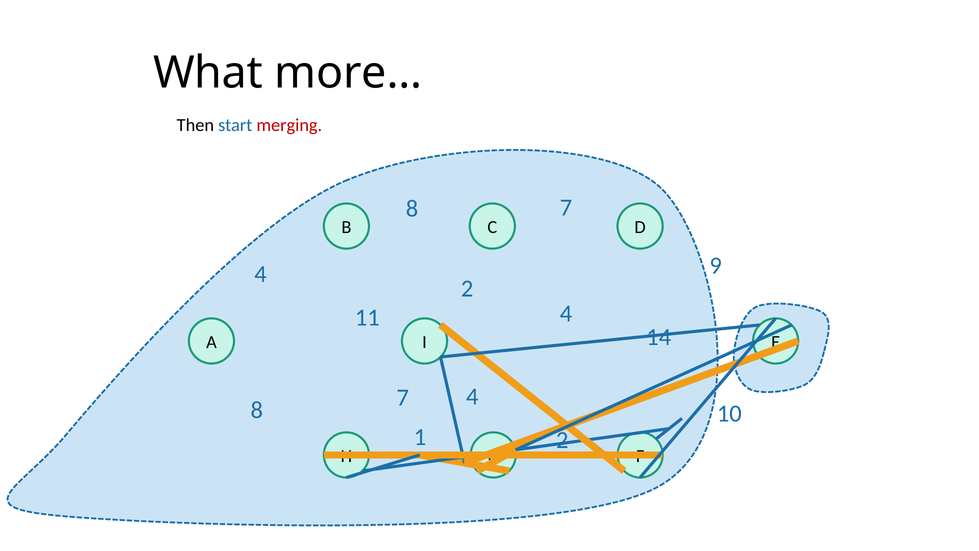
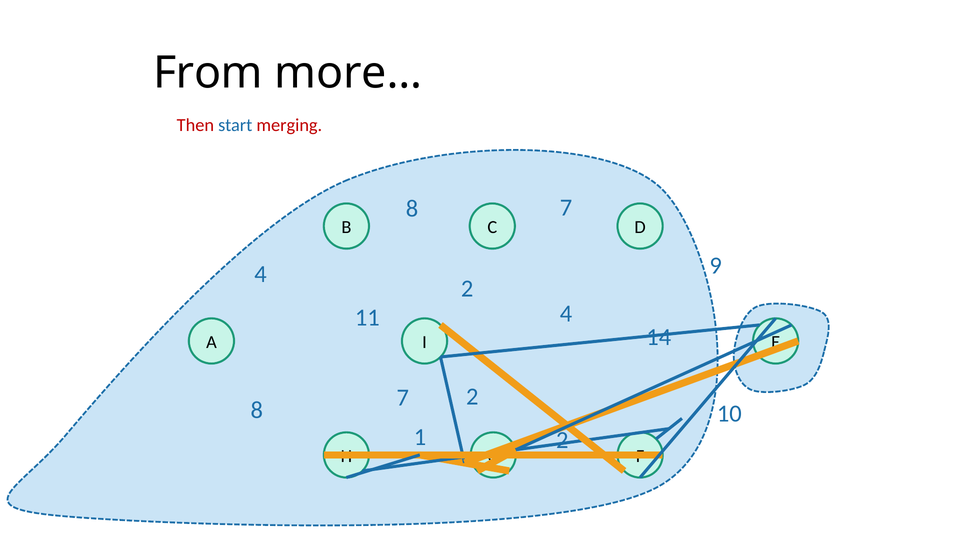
What: What -> From
Then colour: black -> red
7 4: 4 -> 2
